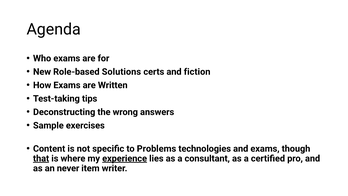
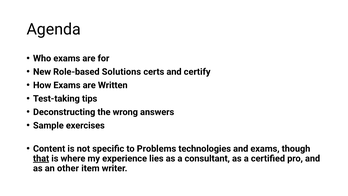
fiction: fiction -> certify
experience underline: present -> none
never: never -> other
